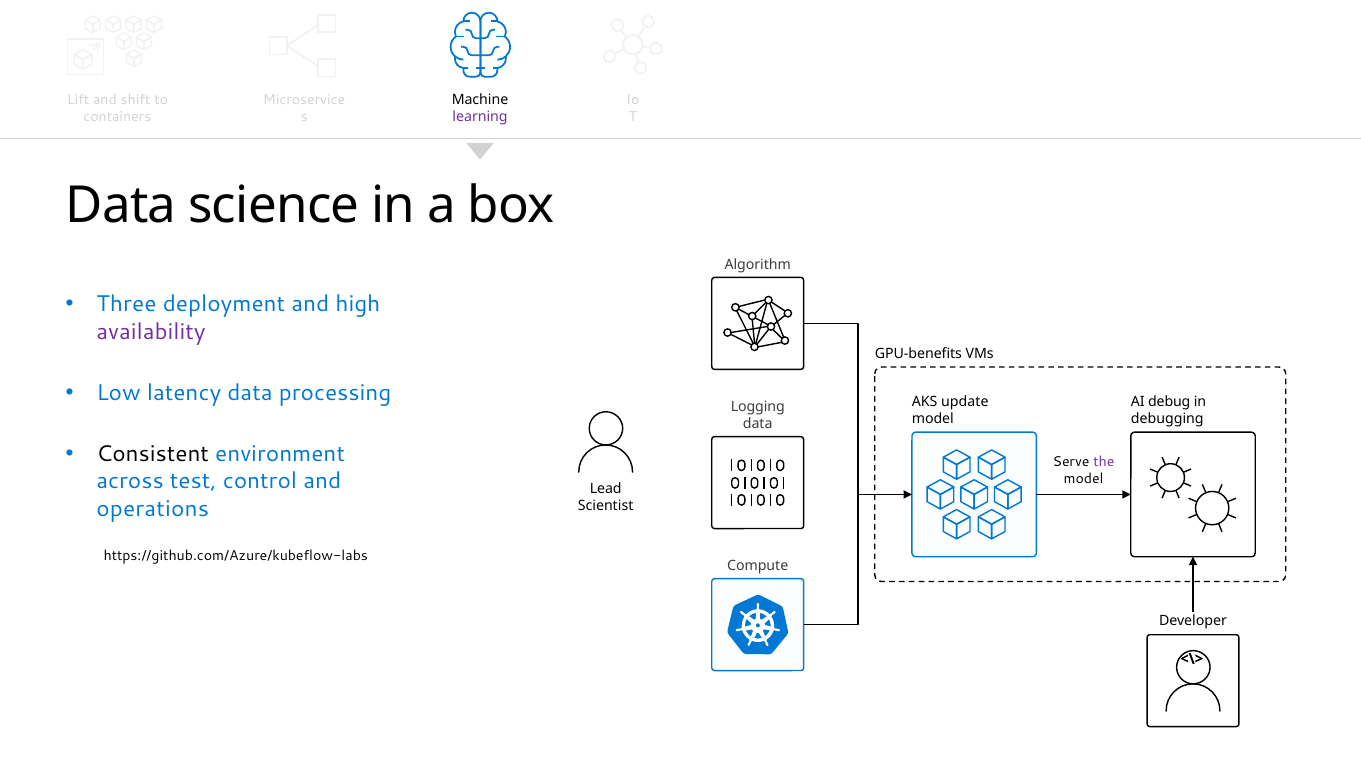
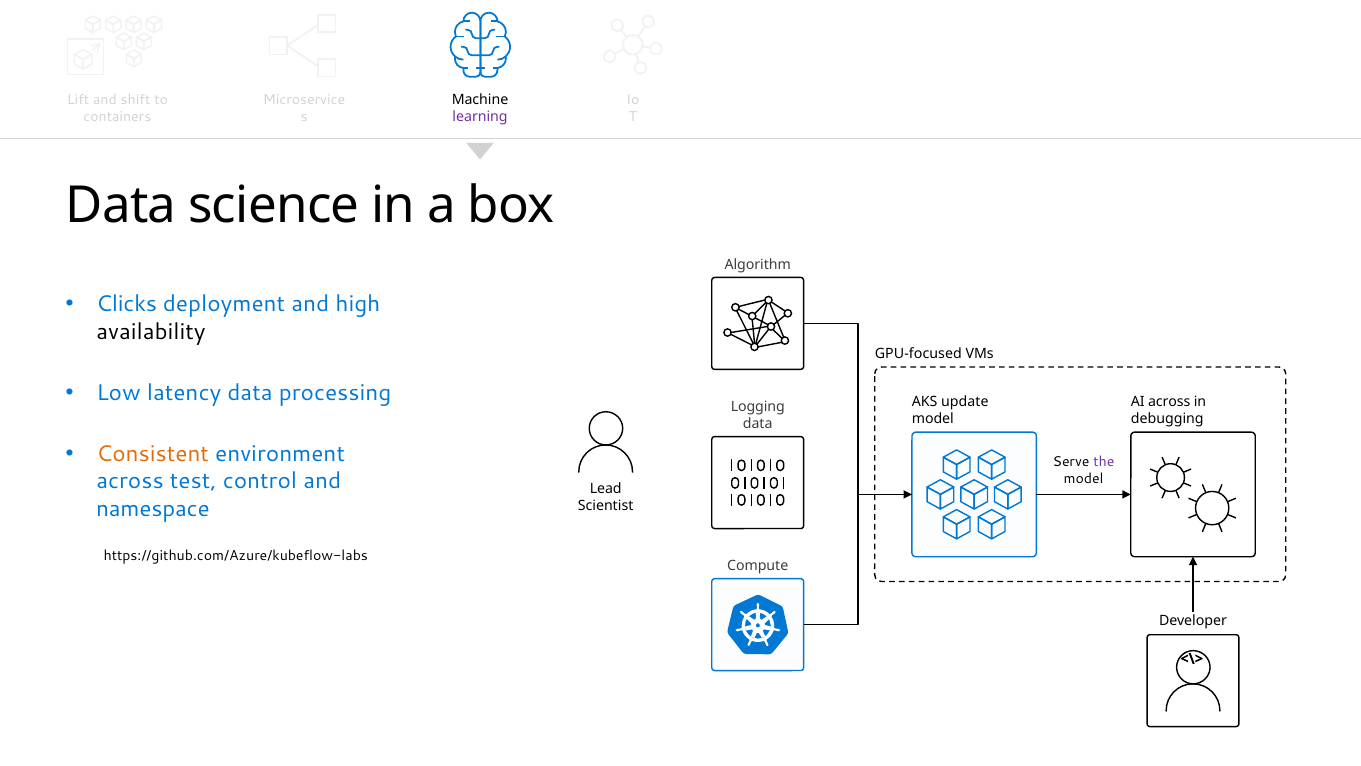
Three: Three -> Clicks
availability colour: purple -> black
GPU-benefits: GPU-benefits -> GPU-focused
AI debug: debug -> across
Consistent colour: black -> orange
operations: operations -> namespace
